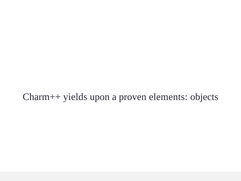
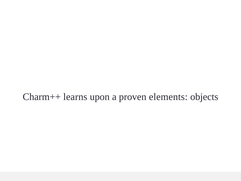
yields: yields -> learns
